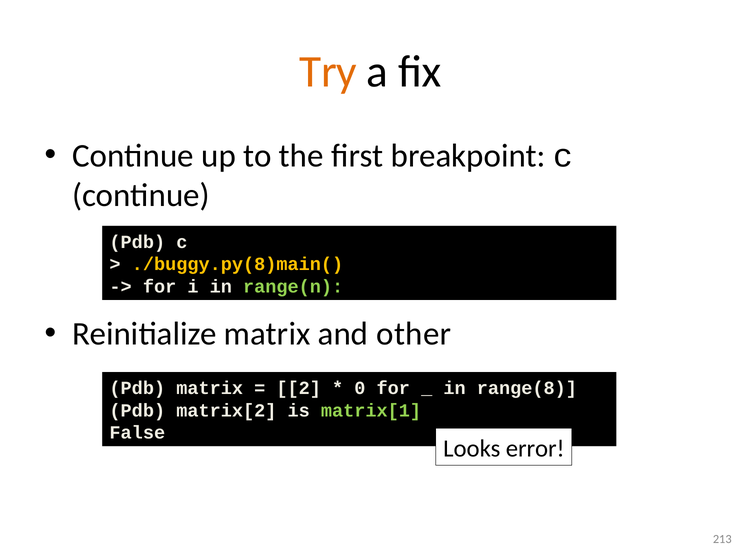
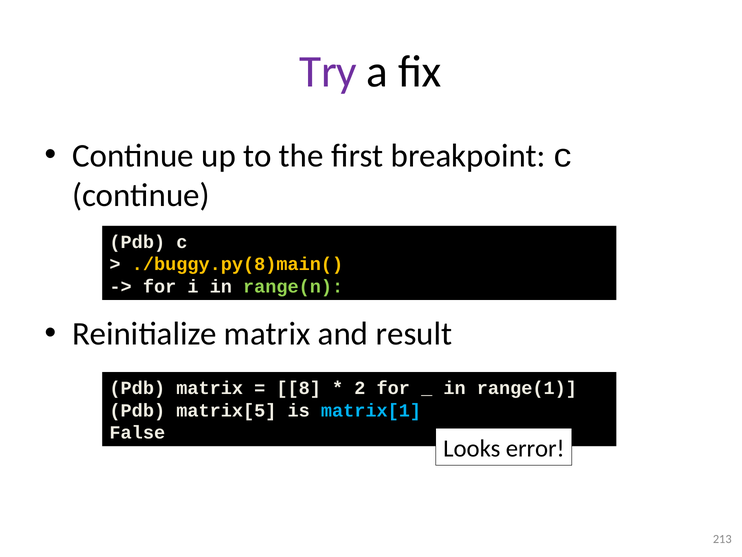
Try colour: orange -> purple
other: other -> result
2: 2 -> 8
0: 0 -> 2
range(8: range(8 -> range(1
matrix[2: matrix[2 -> matrix[5
matrix[1 colour: light green -> light blue
